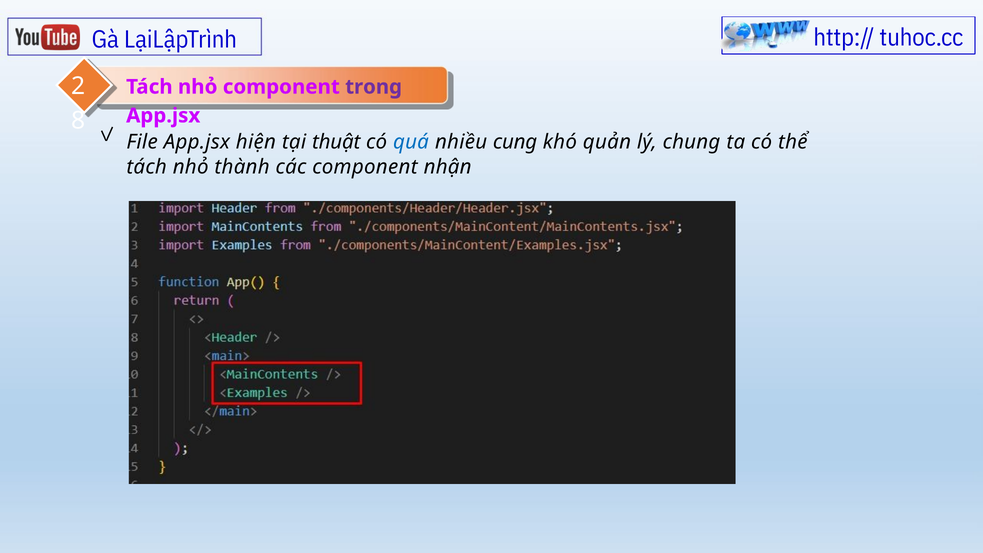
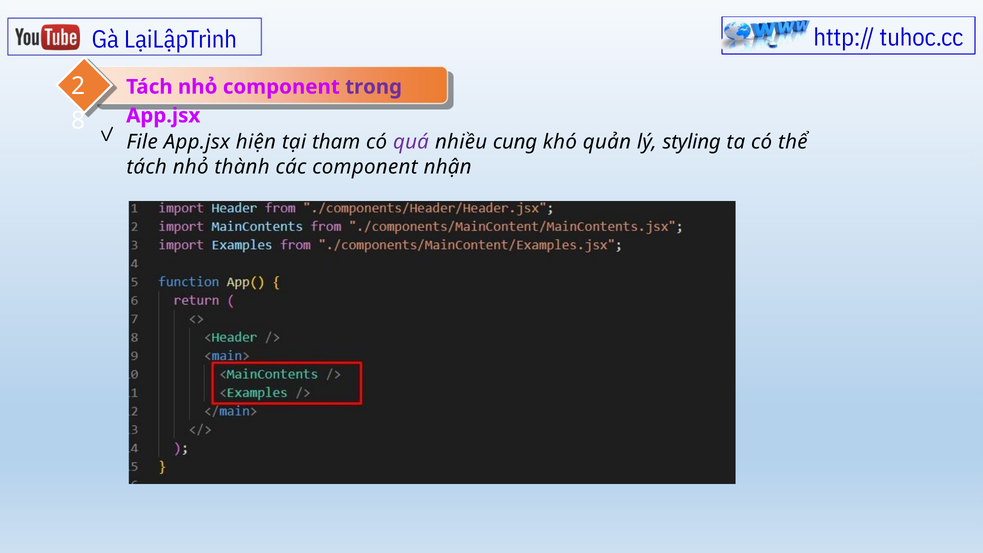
thuật: thuật -> tham
quá colour: blue -> purple
chung: chung -> styling
